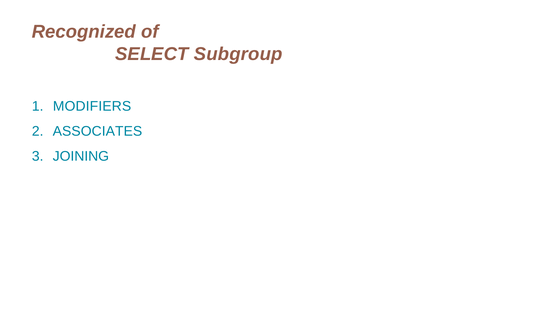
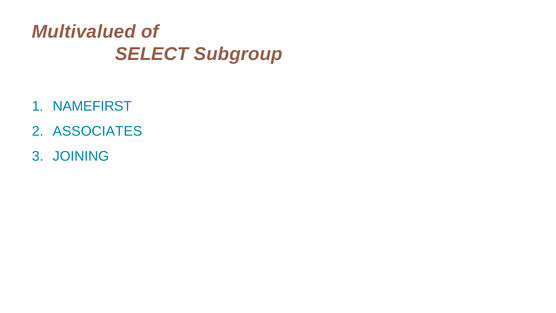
Recognized: Recognized -> Multivalued
MODIFIERS: MODIFIERS -> NAMEFIRST
